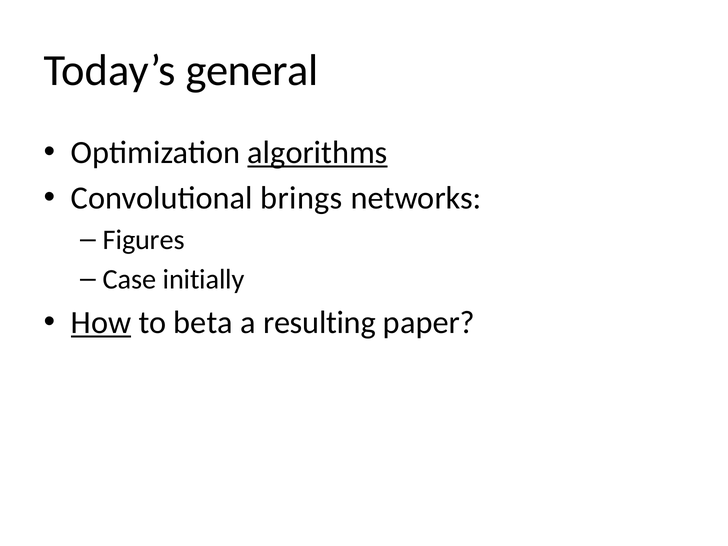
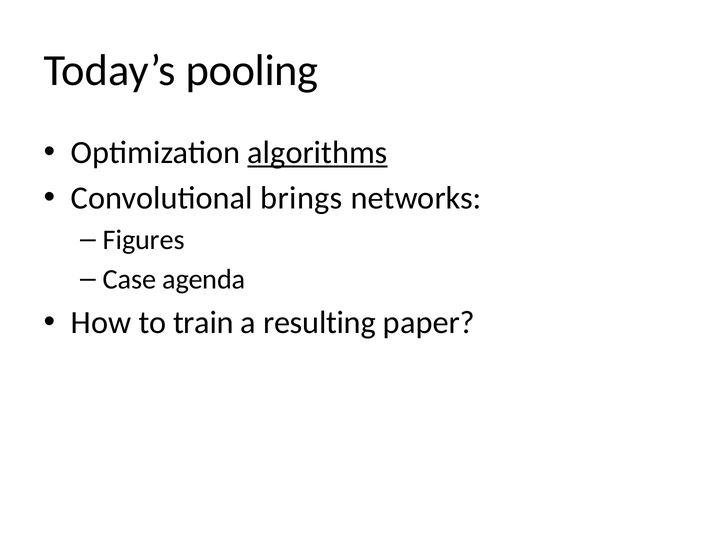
general: general -> pooling
initially: initially -> agenda
How underline: present -> none
beta: beta -> train
